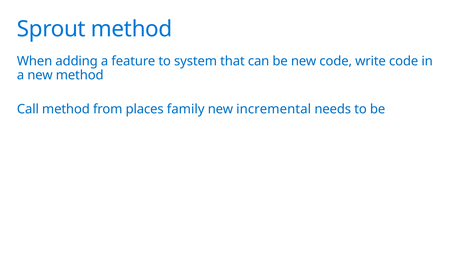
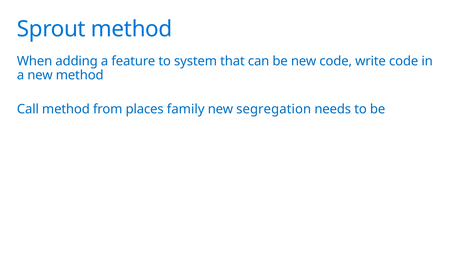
incremental: incremental -> segregation
